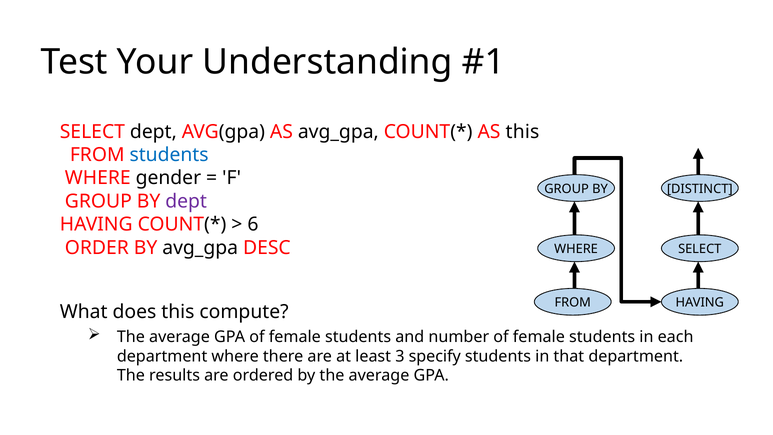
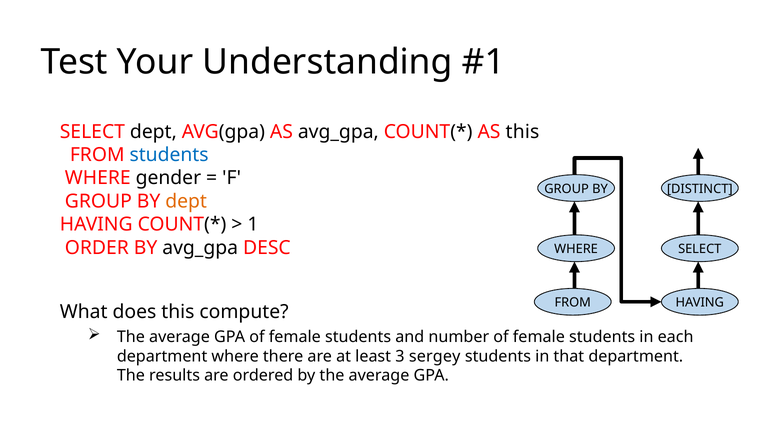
dept at (186, 201) colour: purple -> orange
6: 6 -> 1
specify: specify -> sergey
